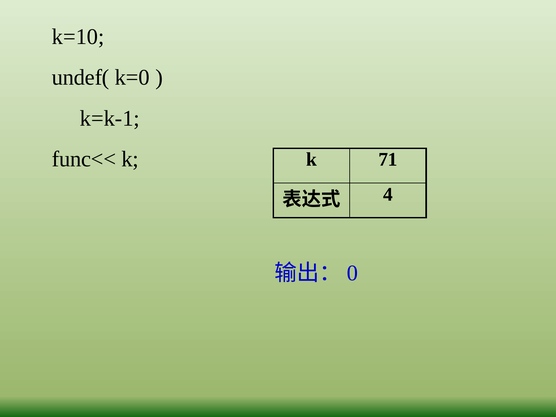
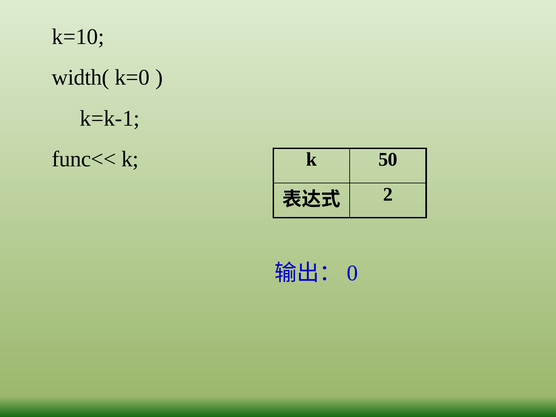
undef(: undef( -> width(
71: 71 -> 50
4: 4 -> 2
